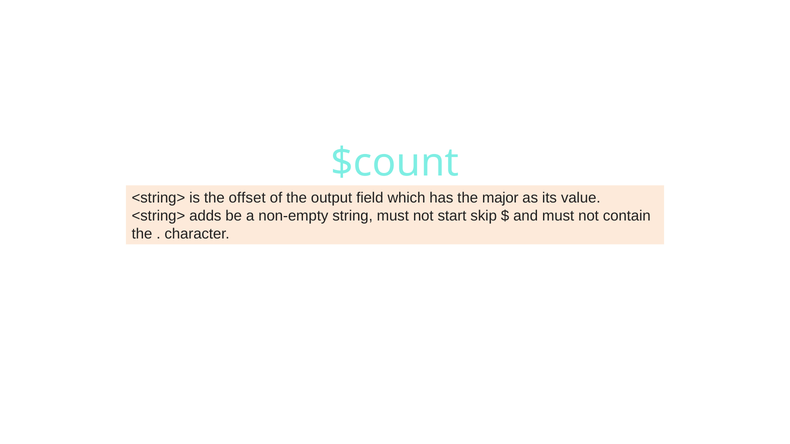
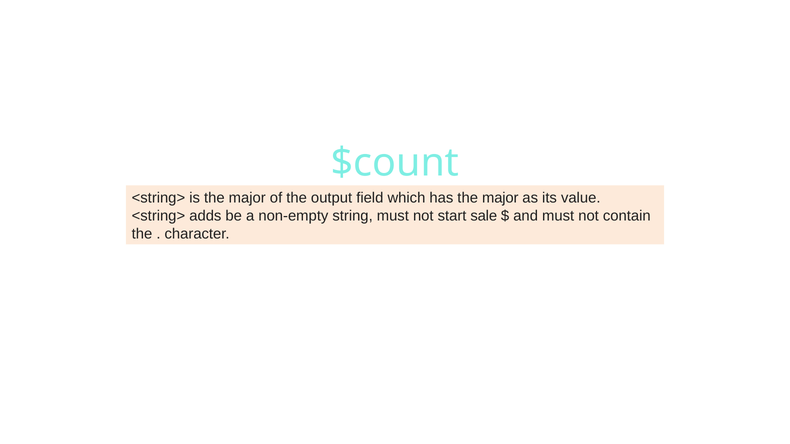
is the offset: offset -> major
skip: skip -> sale
